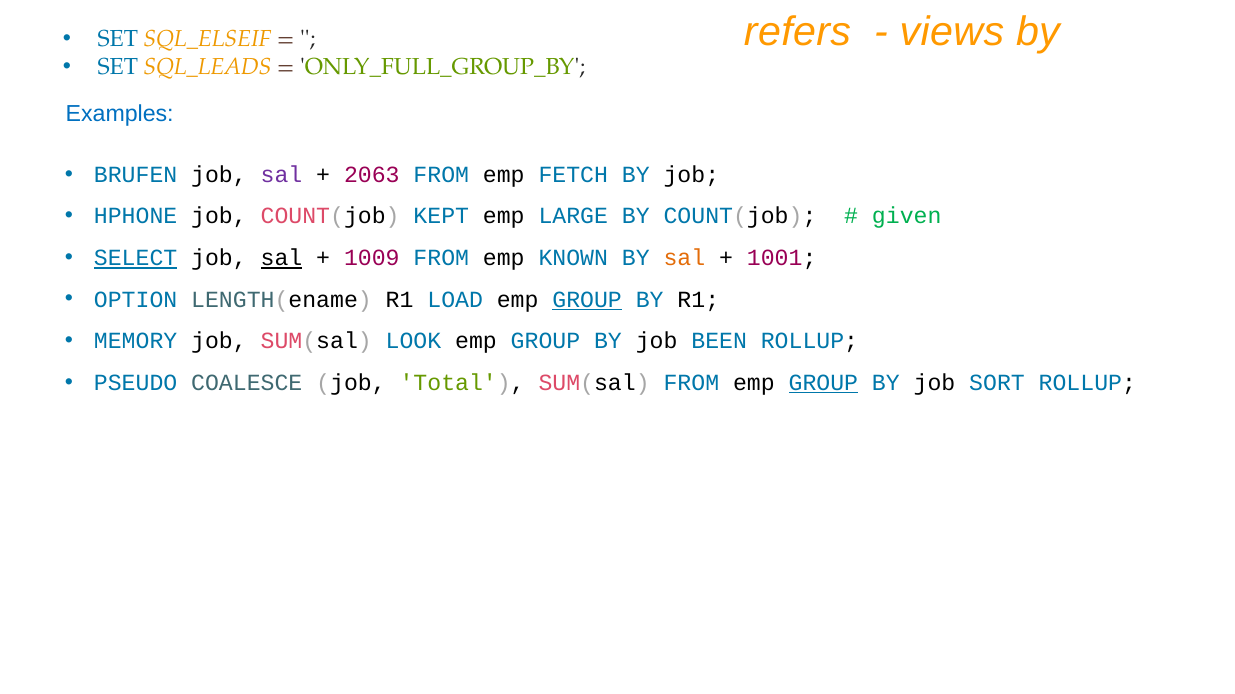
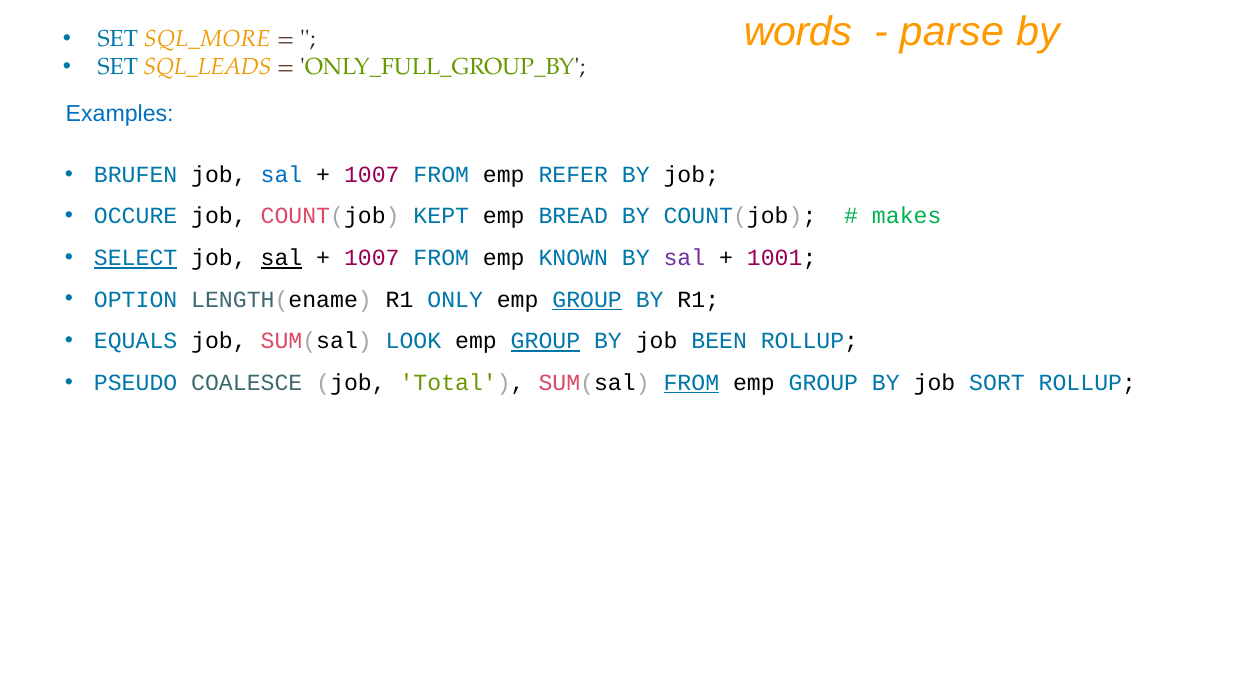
refers: refers -> words
views: views -> parse
SQL_ELSEIF: SQL_ELSEIF -> SQL_MORE
sal at (282, 175) colour: purple -> blue
2063 at (372, 175): 2063 -> 1007
FETCH: FETCH -> REFER
HPHONE: HPHONE -> OCCURE
LARGE: LARGE -> BREAD
given: given -> makes
1009 at (372, 258): 1009 -> 1007
sal at (684, 258) colour: orange -> purple
LOAD: LOAD -> ONLY
MEMORY: MEMORY -> EQUALS
GROUP at (545, 342) underline: none -> present
FROM at (691, 383) underline: none -> present
GROUP at (823, 383) underline: present -> none
